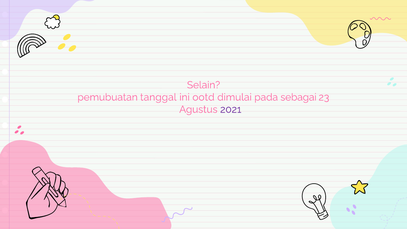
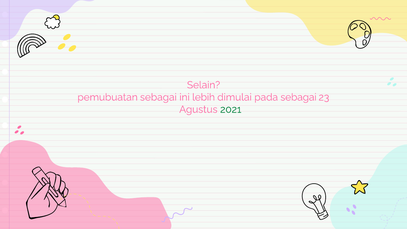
pemubuatan tanggal: tanggal -> sebagai
ootd: ootd -> lebih
2021 colour: purple -> green
